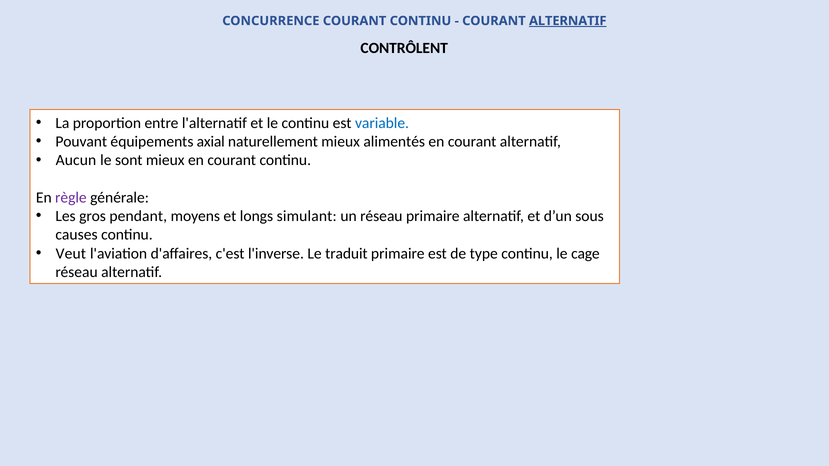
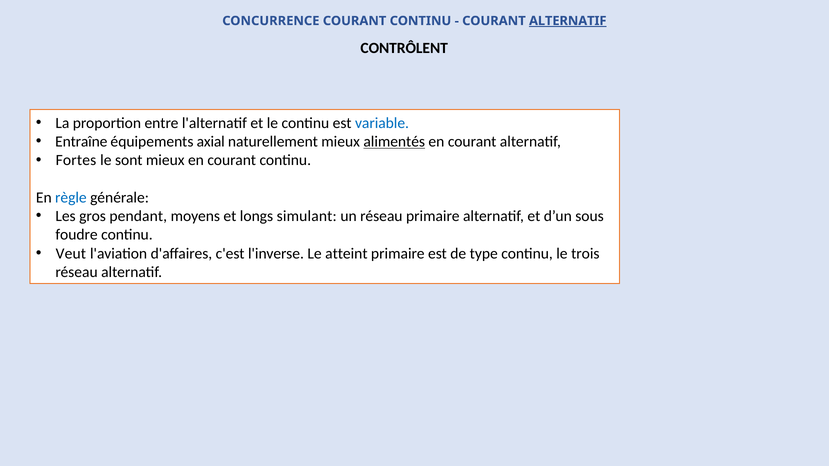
Pouvant: Pouvant -> Entraîne
alimentés underline: none -> present
Aucun: Aucun -> Fortes
règle colour: purple -> blue
causes: causes -> foudre
traduit: traduit -> atteint
cage: cage -> trois
